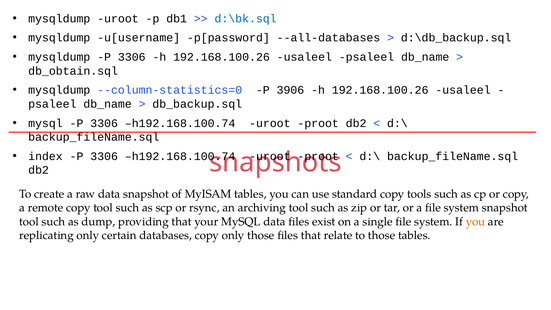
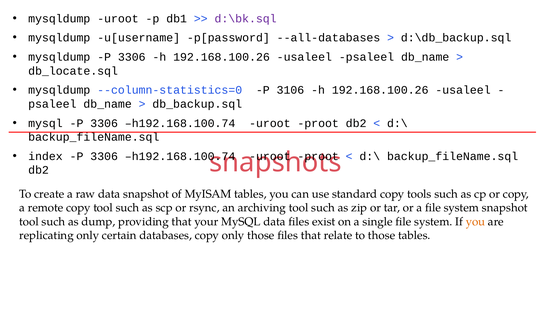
d:\bk.sql colour: blue -> purple
db_obtain.sql: db_obtain.sql -> db_locate.sql
3906: 3906 -> 3106
